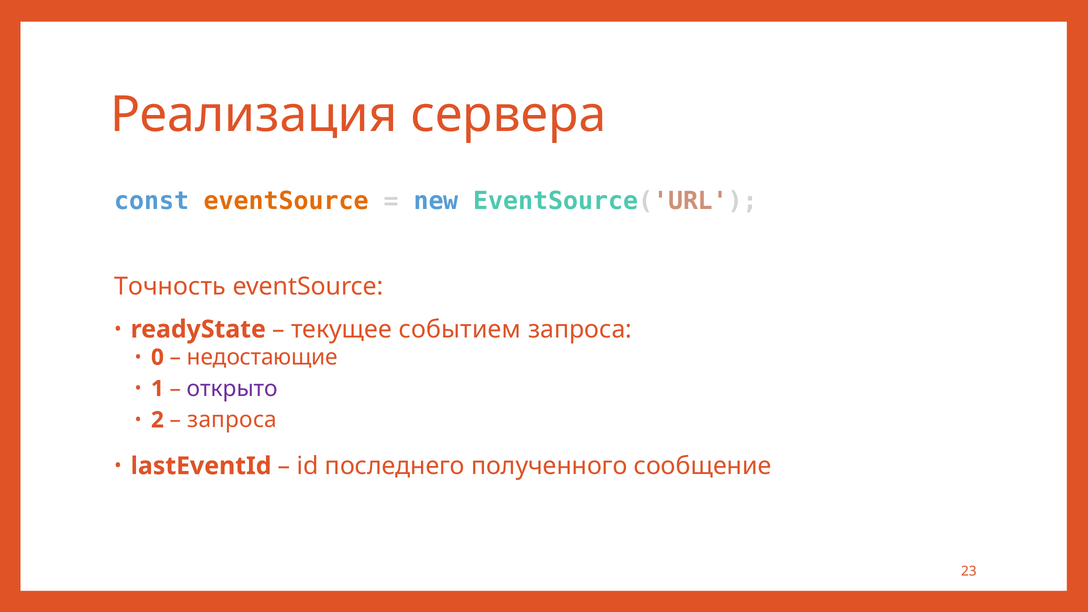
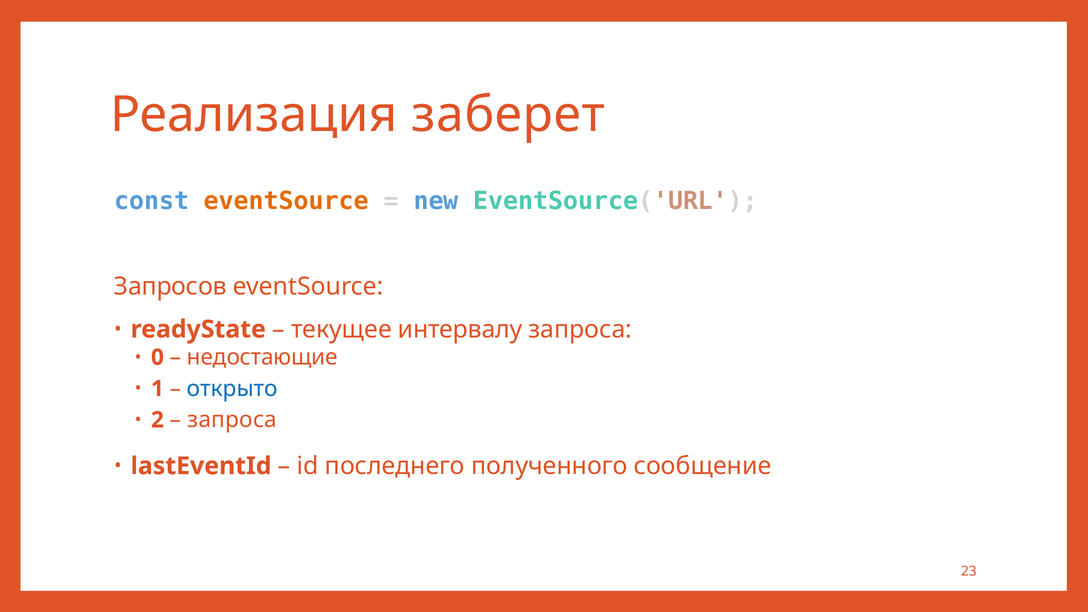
сервера: сервера -> заберет
Точность: Точность -> Запросов
событием: событием -> интервалу
открыто colour: purple -> blue
